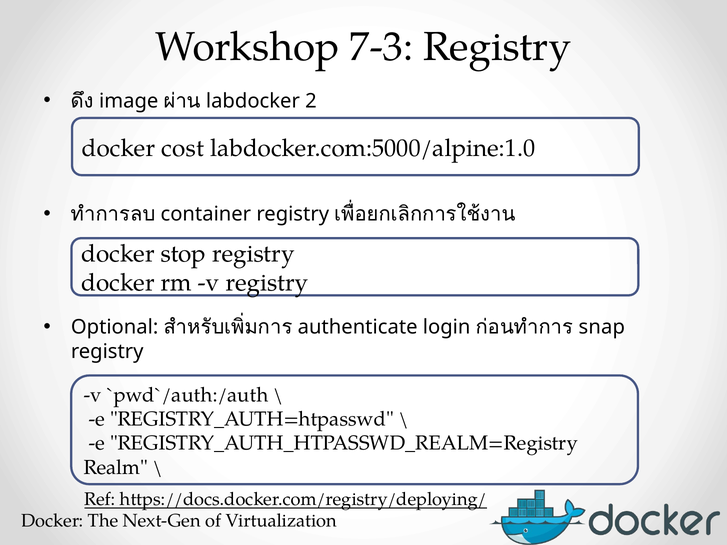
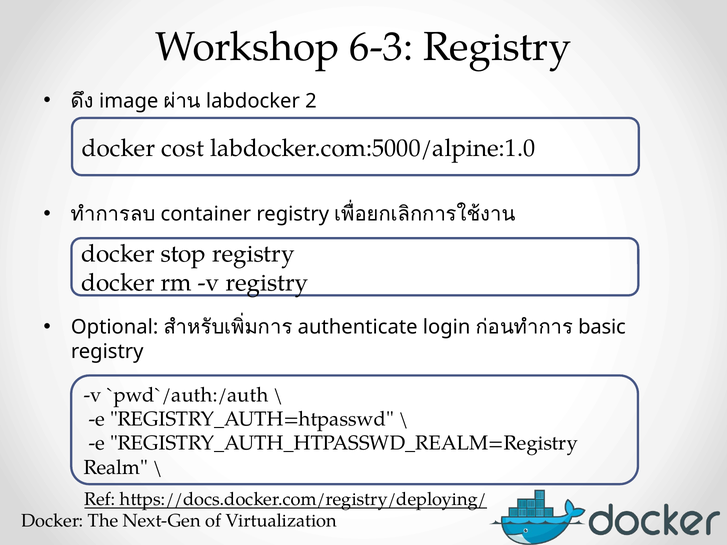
7-3: 7-3 -> 6-3
snap: snap -> basic
